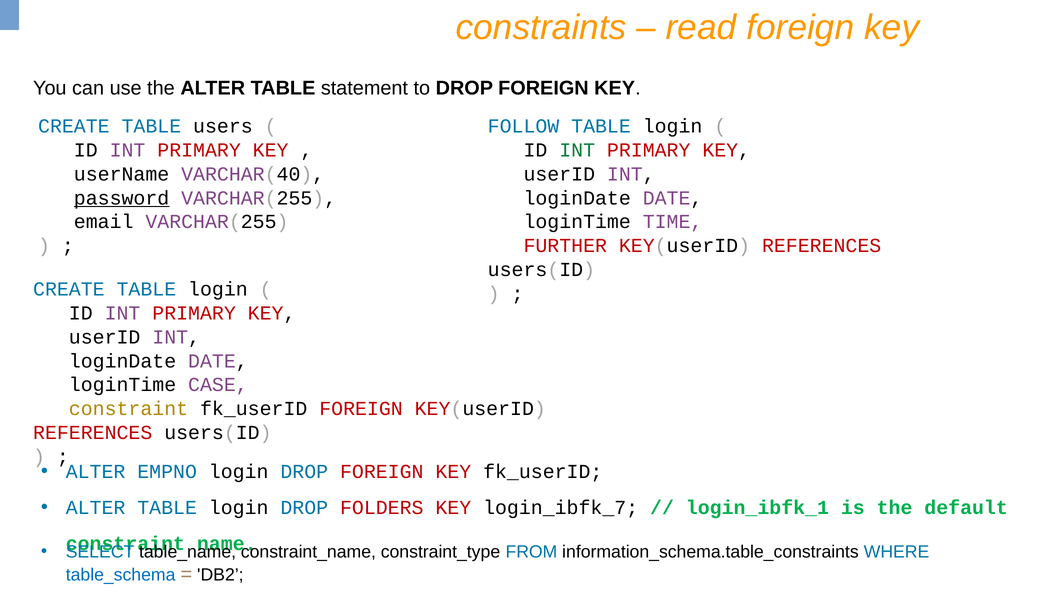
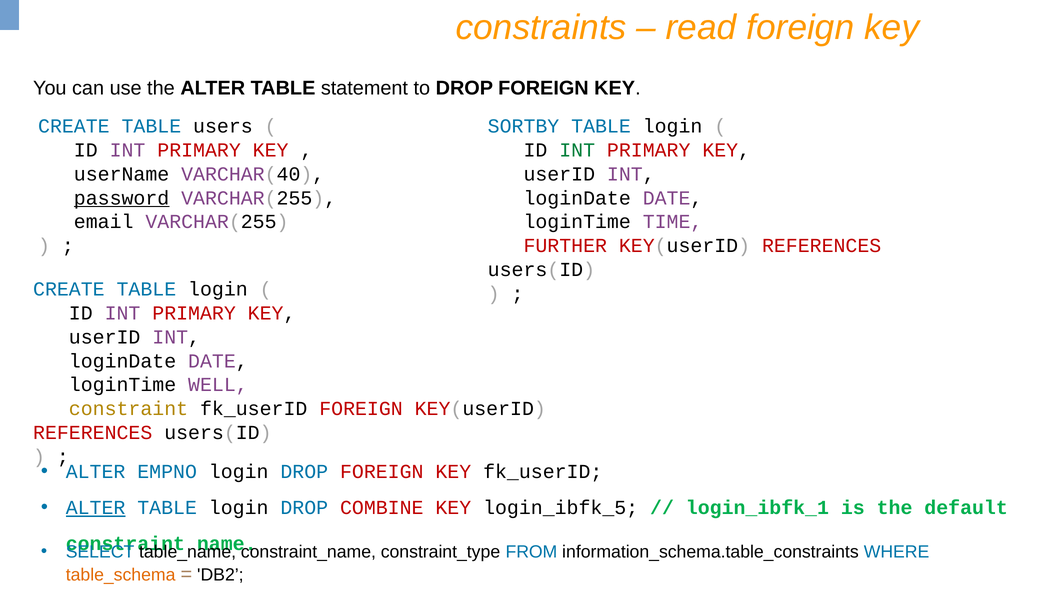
FOLLOW: FOLLOW -> SORTBY
CASE: CASE -> WELL
ALTER at (96, 507) underline: none -> present
FOLDERS: FOLDERS -> COMBINE
login_ibfk_7: login_ibfk_7 -> login_ibfk_5
table_schema colour: blue -> orange
